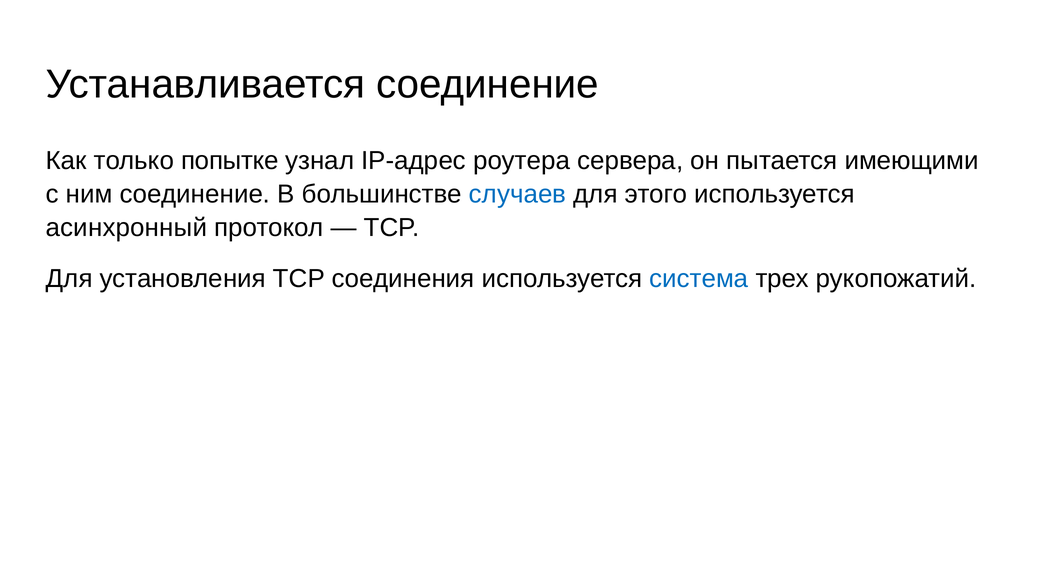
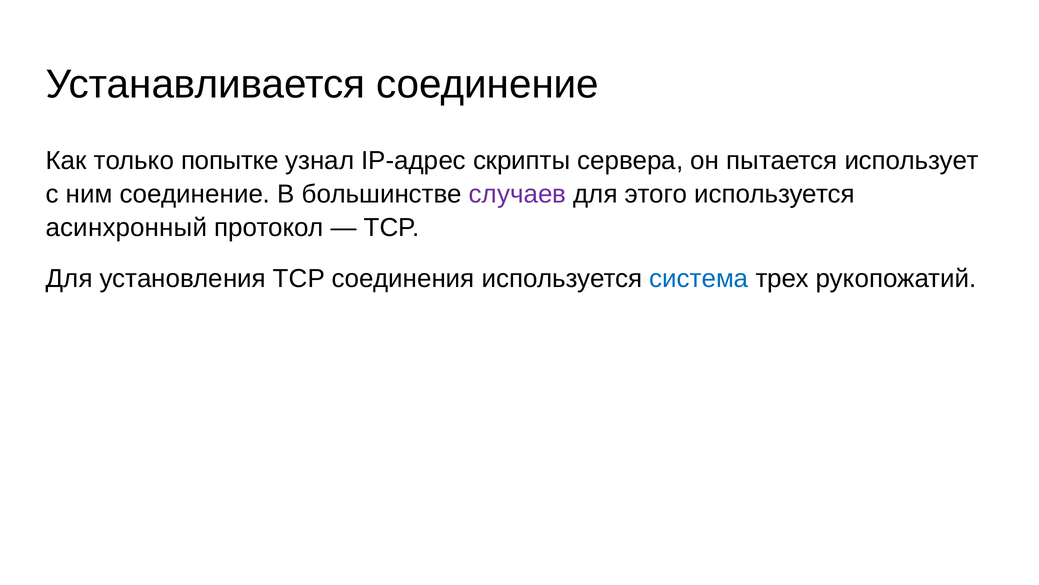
роутера: роутера -> скрипты
имеющими: имеющими -> использует
случаев colour: blue -> purple
